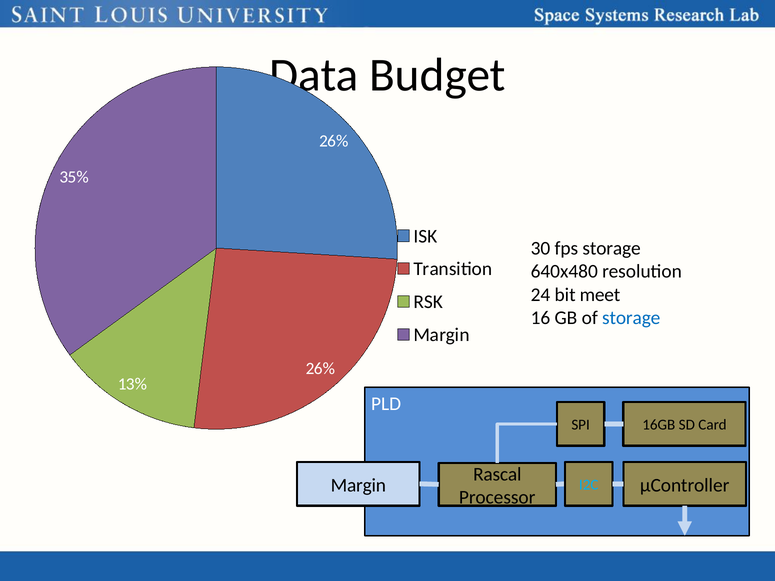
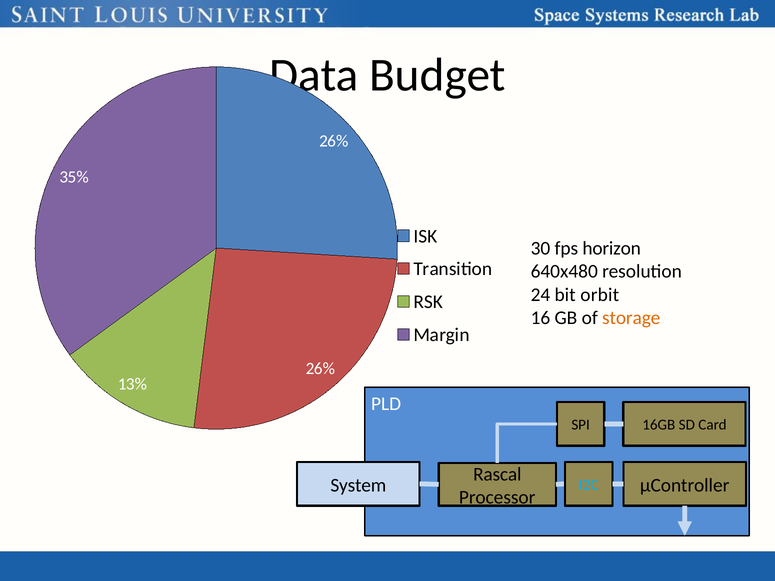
fps storage: storage -> horizon
meet: meet -> orbit
storage at (631, 318) colour: blue -> orange
Margin at (358, 485): Margin -> System
